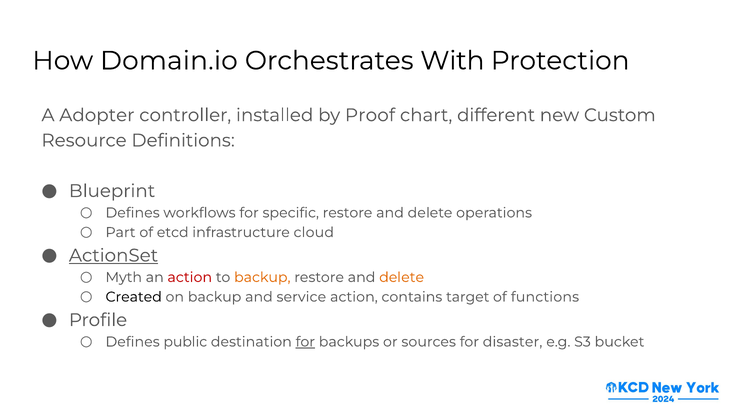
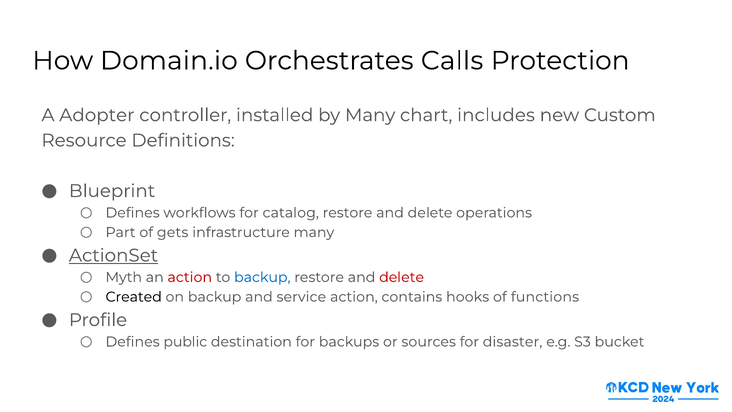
With: With -> Calls
by Proof: Proof -> Many
different: different -> includes
specific: specific -> catalog
etcd: etcd -> gets
infrastructure cloud: cloud -> many
backup at (262, 277) colour: orange -> blue
delete at (402, 277) colour: orange -> red
target: target -> hooks
for at (305, 342) underline: present -> none
